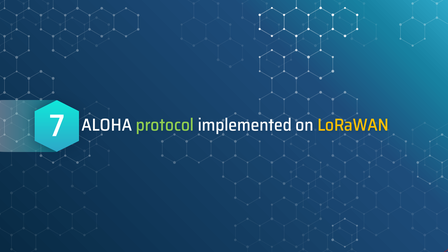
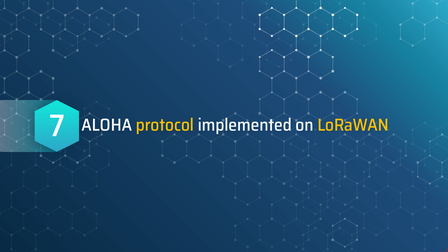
protocol colour: light green -> yellow
